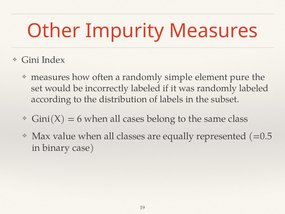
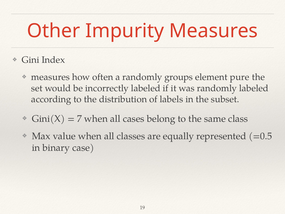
simple: simple -> groups
6: 6 -> 7
